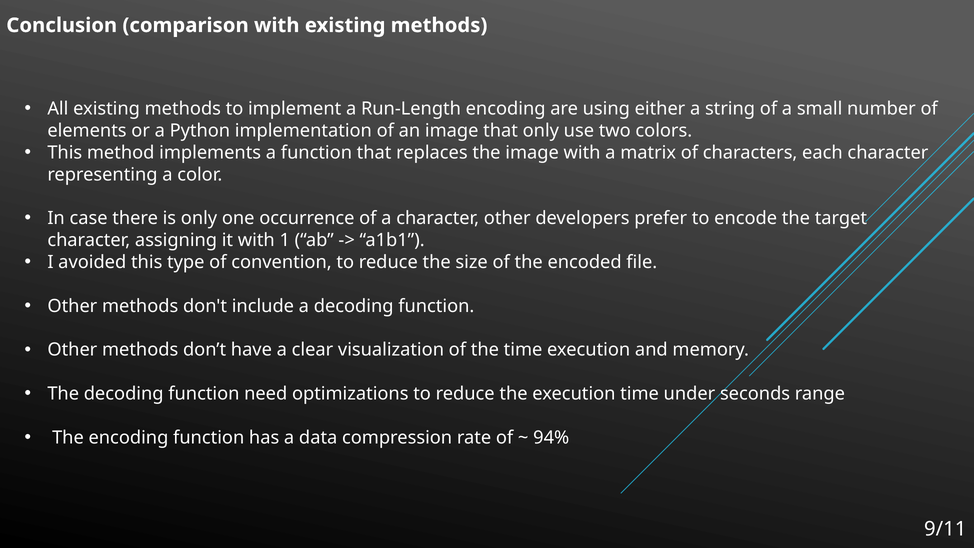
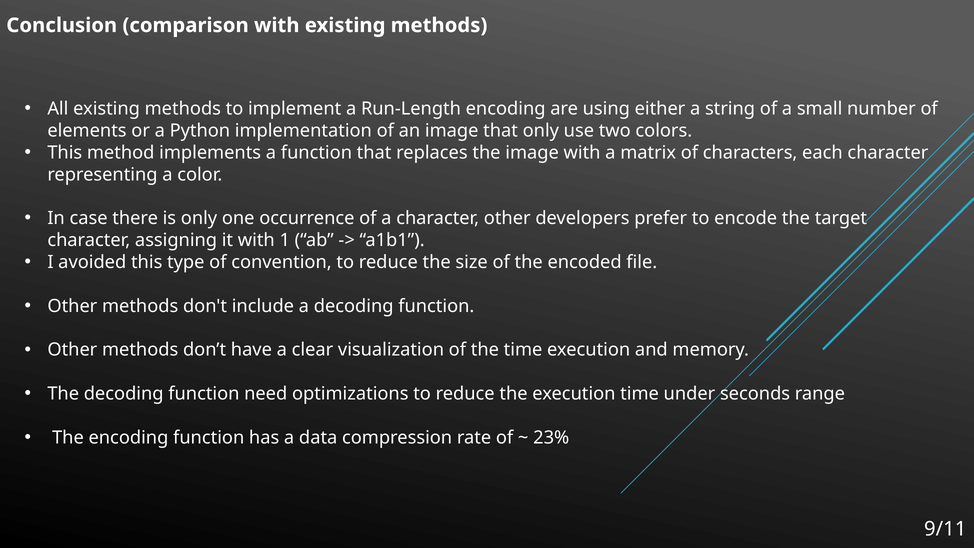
94%: 94% -> 23%
